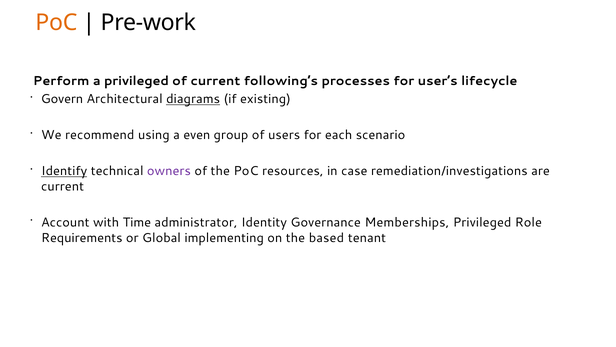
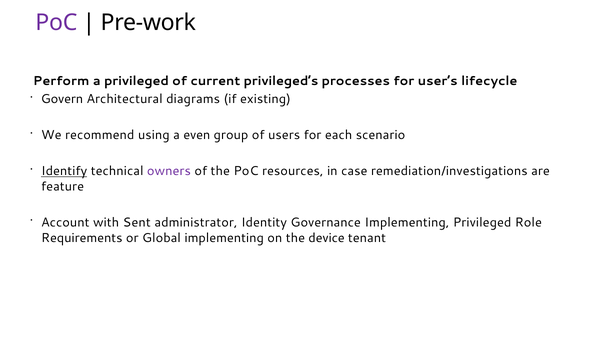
PoC at (56, 23) colour: orange -> purple
following’s: following’s -> privileged’s
diagrams underline: present -> none
current at (63, 186): current -> feature
Time: Time -> Sent
Governance Memberships: Memberships -> Implementing
based: based -> device
